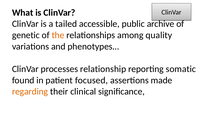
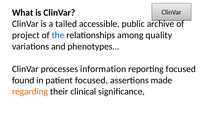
genetic: genetic -> project
the colour: orange -> blue
relationship: relationship -> information
reporting somatic: somatic -> focused
